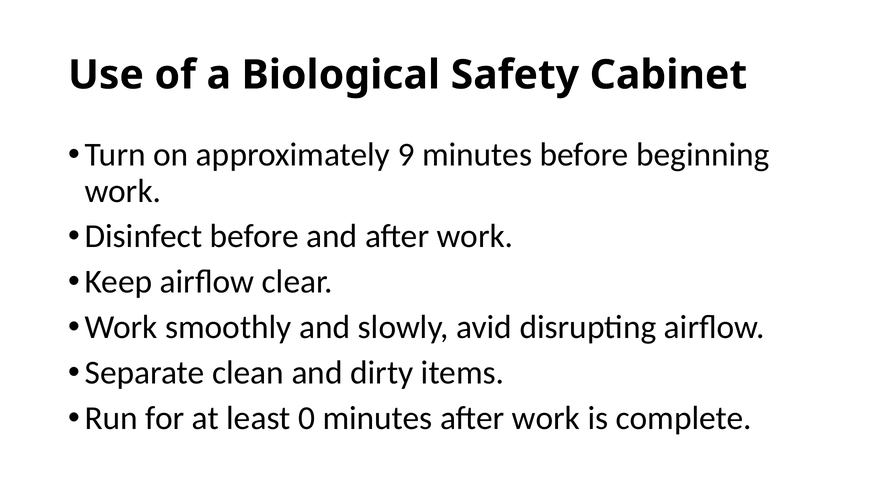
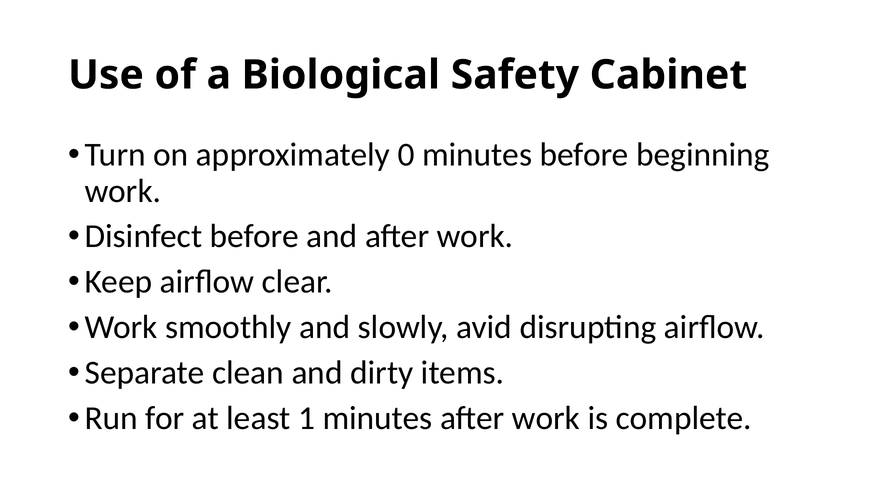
9: 9 -> 0
0: 0 -> 1
